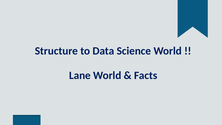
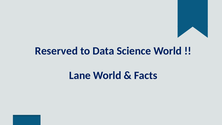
Structure: Structure -> Reserved
